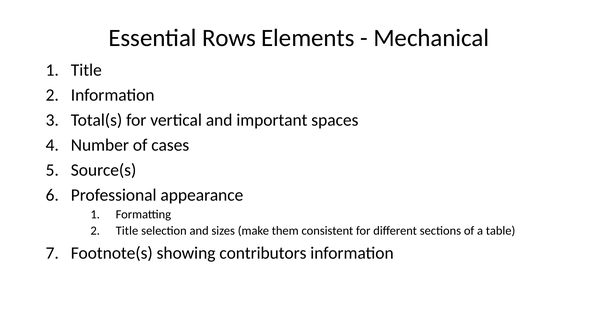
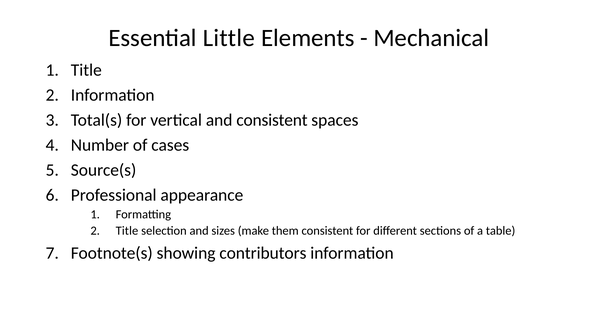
Rows: Rows -> Little
and important: important -> consistent
